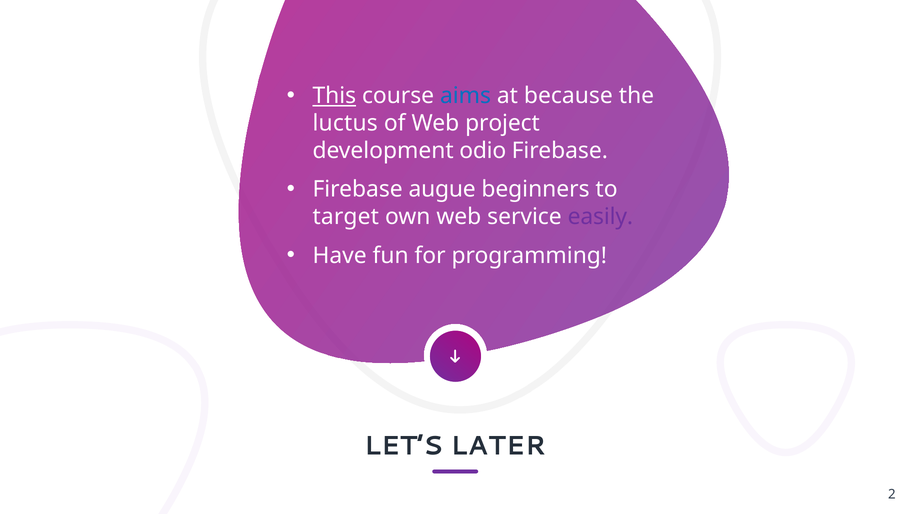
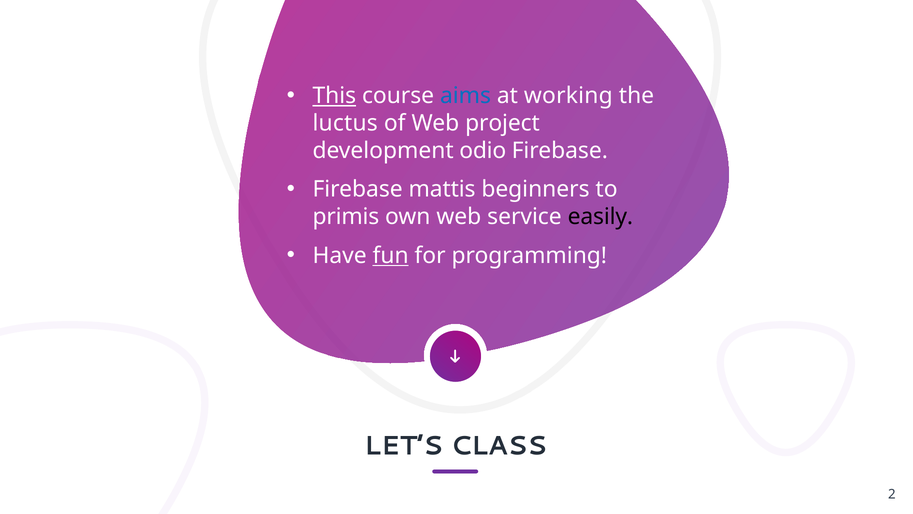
because: because -> working
augue: augue -> mattis
target: target -> primis
easily colour: purple -> black
fun underline: none -> present
LATER: LATER -> CLASS
